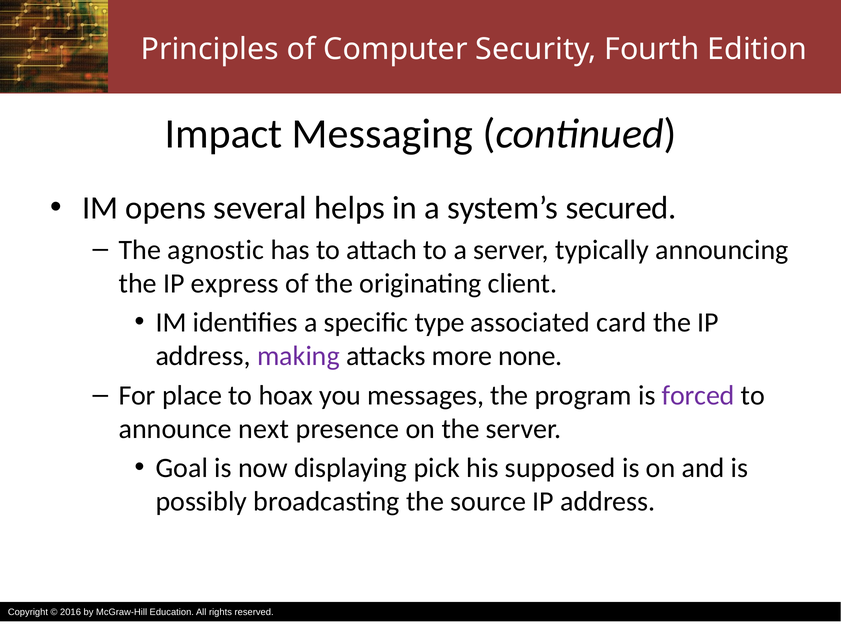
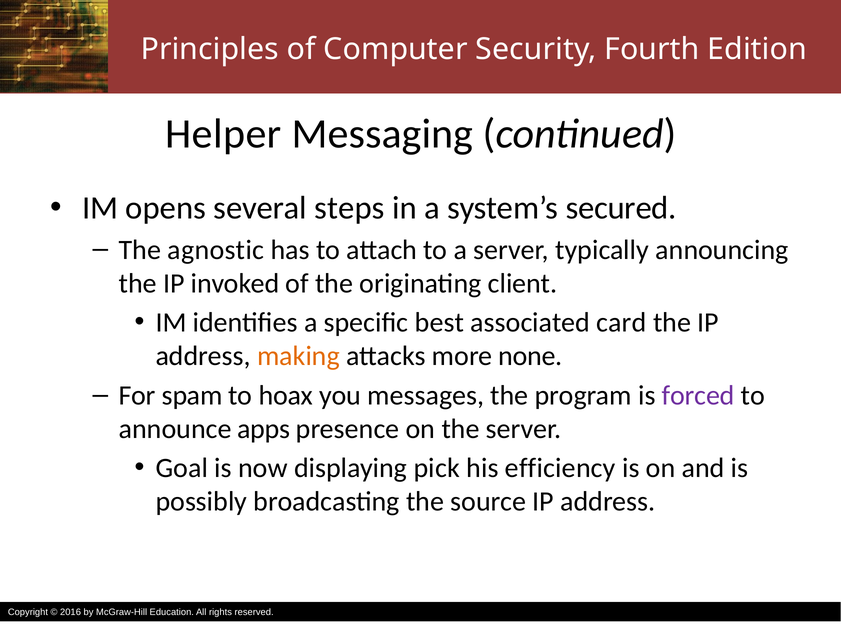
Impact: Impact -> Helper
helps: helps -> steps
express: express -> invoked
type: type -> best
making colour: purple -> orange
place: place -> spam
next: next -> apps
supposed: supposed -> efficiency
